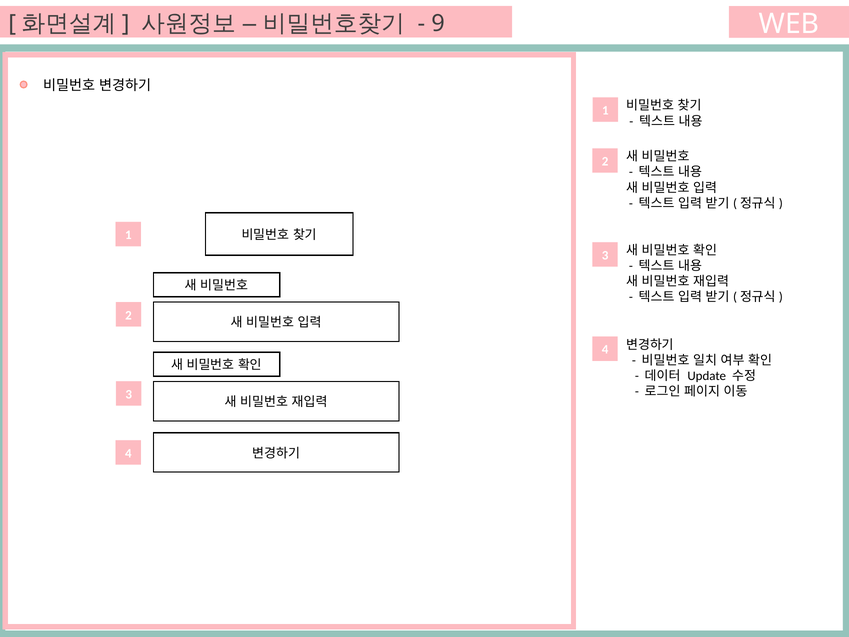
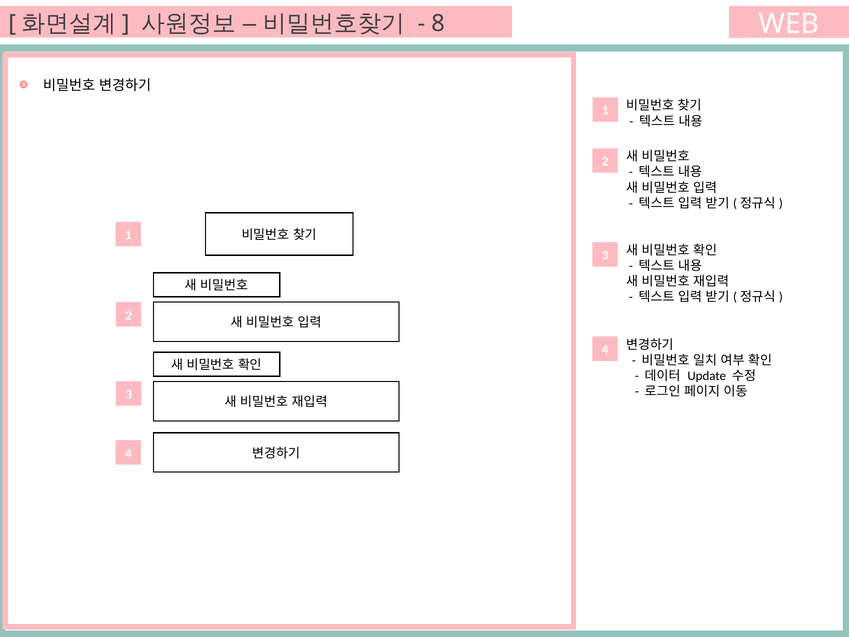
9: 9 -> 8
